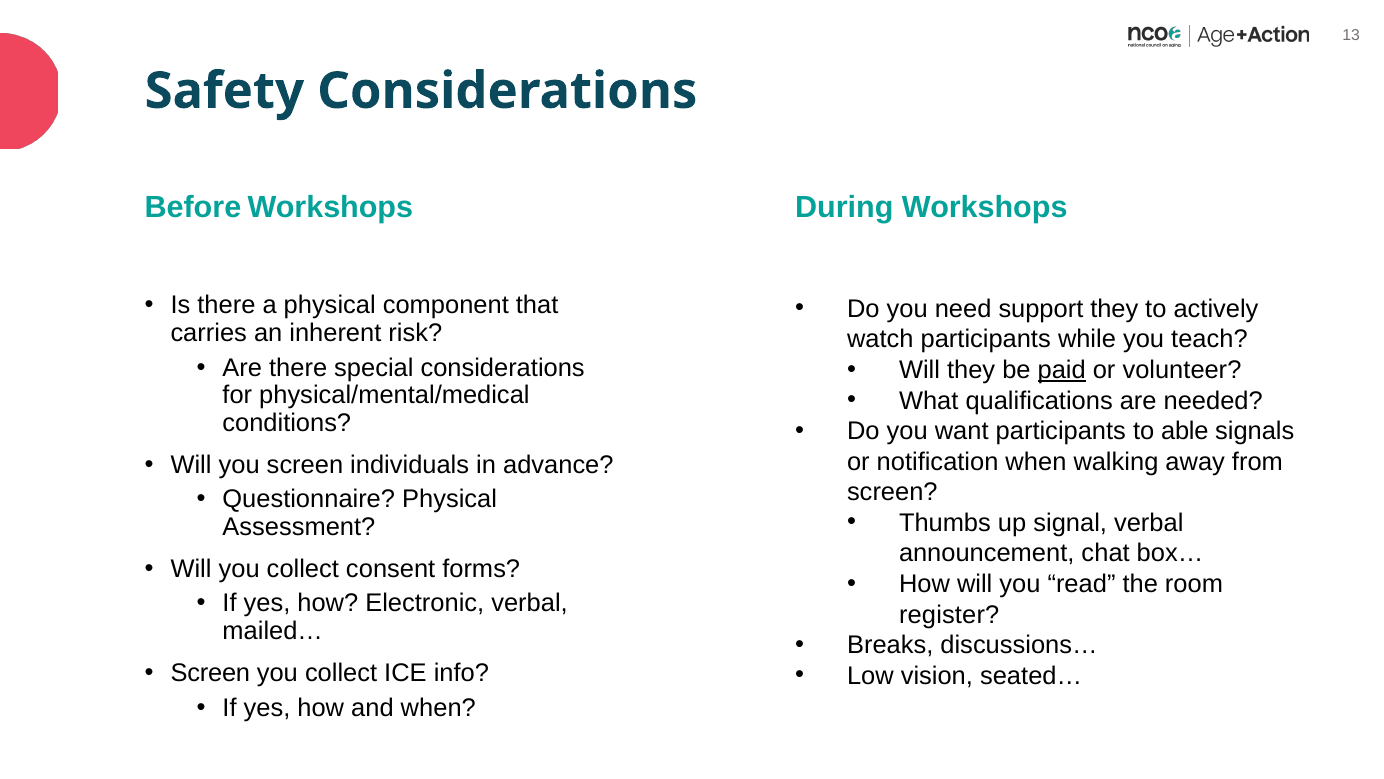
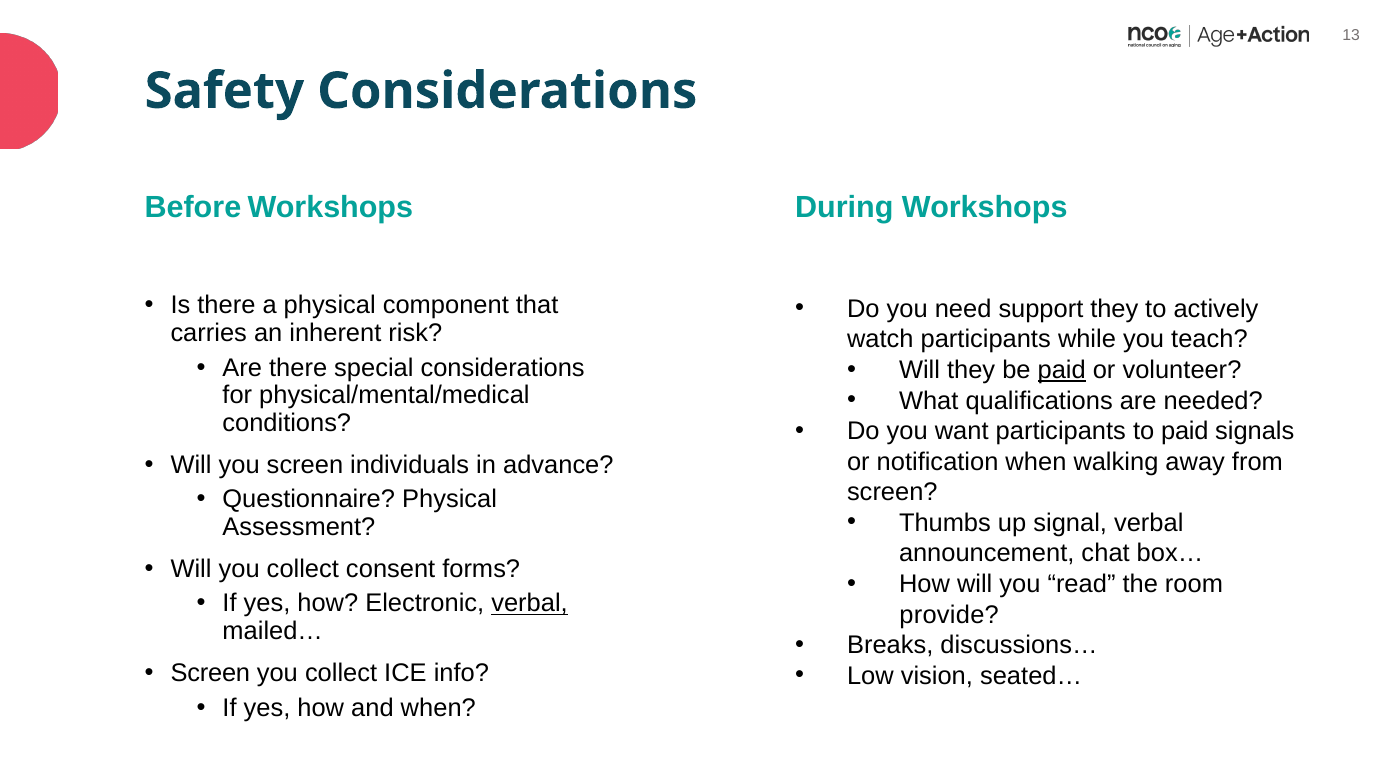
to able: able -> paid
verbal at (530, 603) underline: none -> present
register: register -> provide
